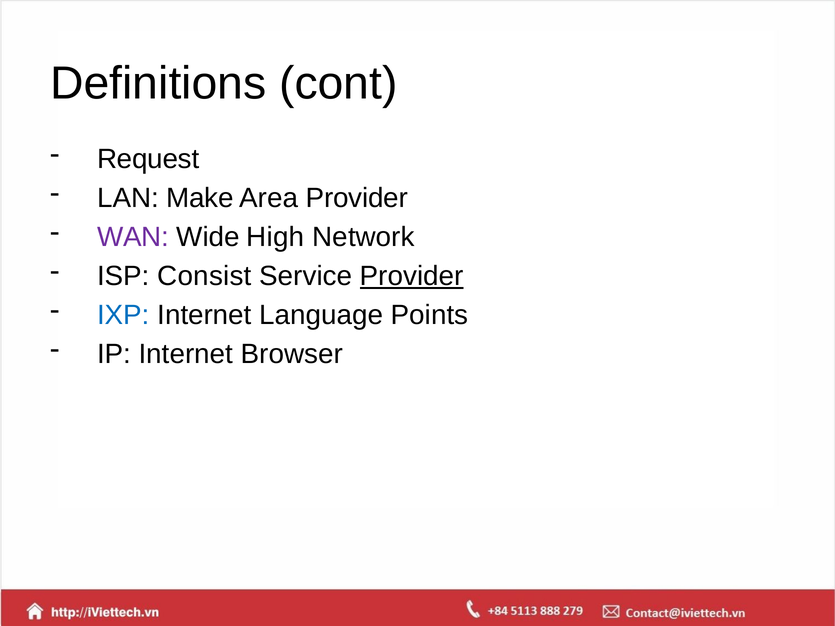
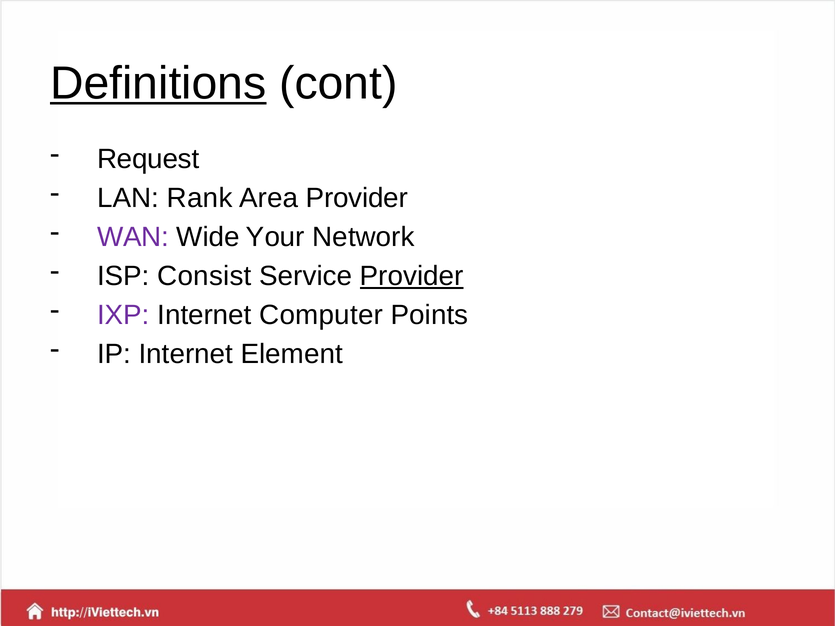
Definitions underline: none -> present
Make: Make -> Rank
High: High -> Your
IXP colour: blue -> purple
Language: Language -> Computer
Browser: Browser -> Element
